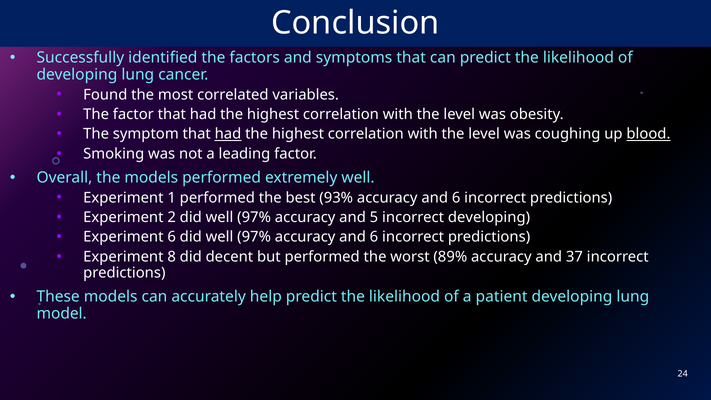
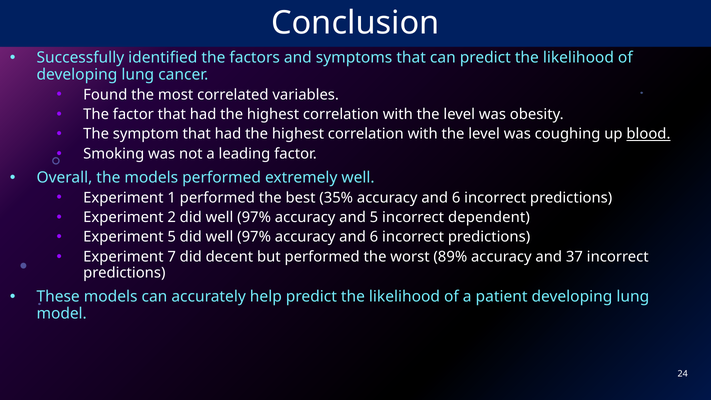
had at (228, 134) underline: present -> none
93%: 93% -> 35%
incorrect developing: developing -> dependent
Experiment 6: 6 -> 5
8: 8 -> 7
